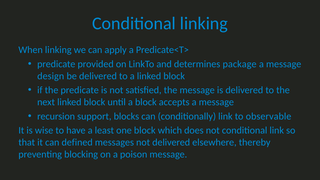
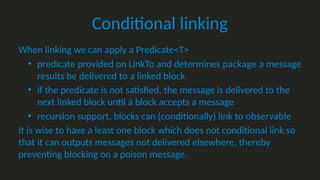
design: design -> results
defined: defined -> outputs
